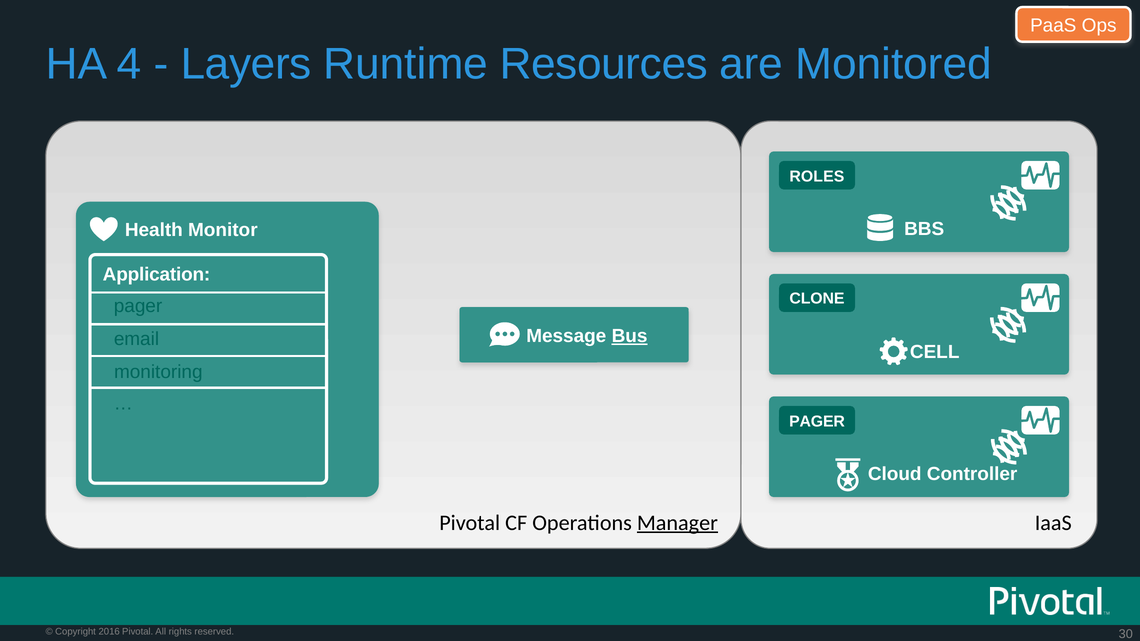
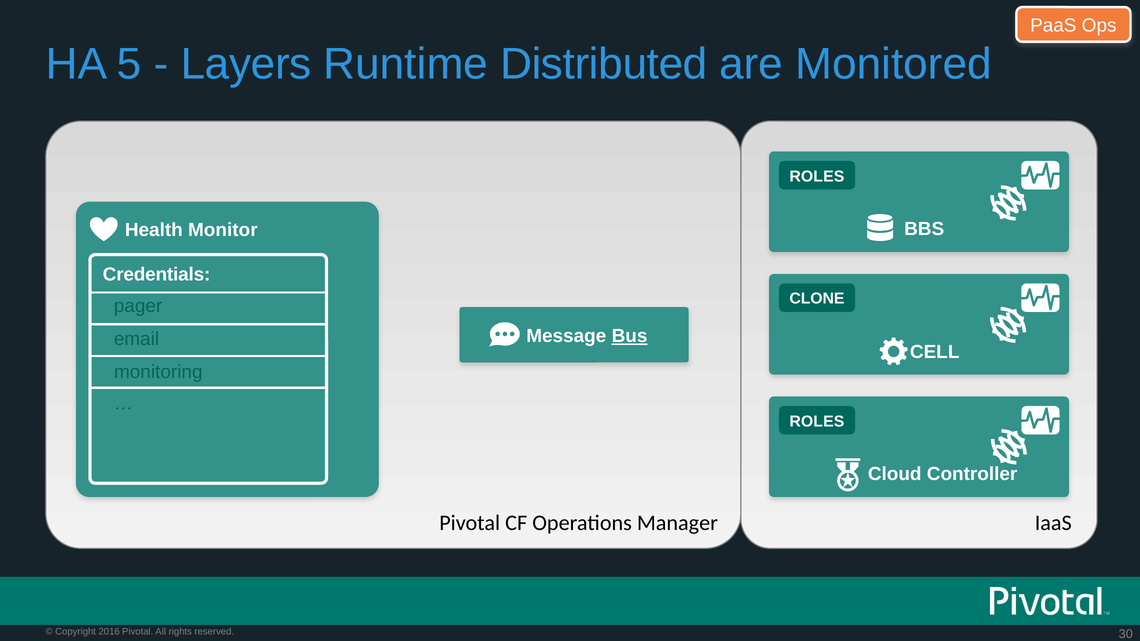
4: 4 -> 5
Resources: Resources -> Distributed
Application: Application -> Credentials
PAGER at (817, 421): PAGER -> ROLES
Manager underline: present -> none
